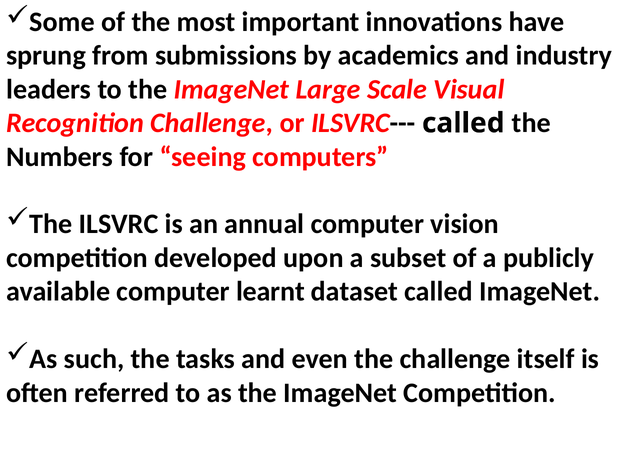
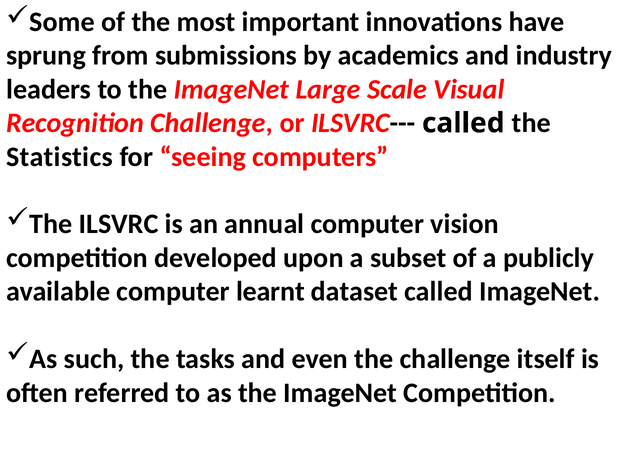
Numbers: Numbers -> Statistics
